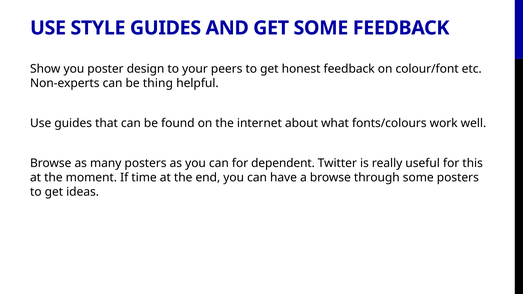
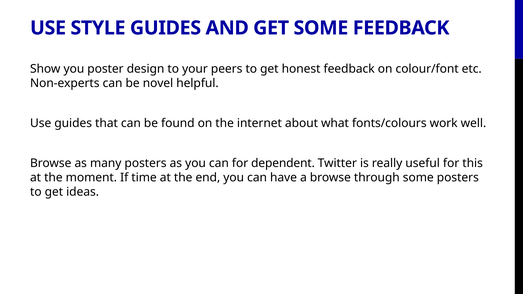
thing: thing -> novel
